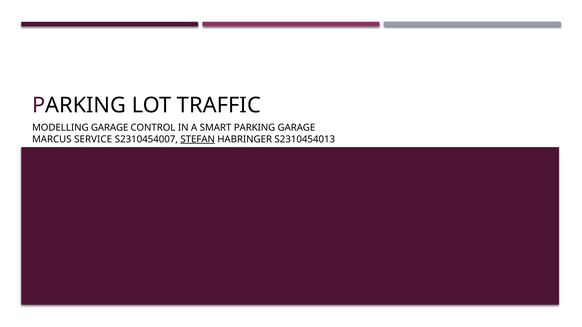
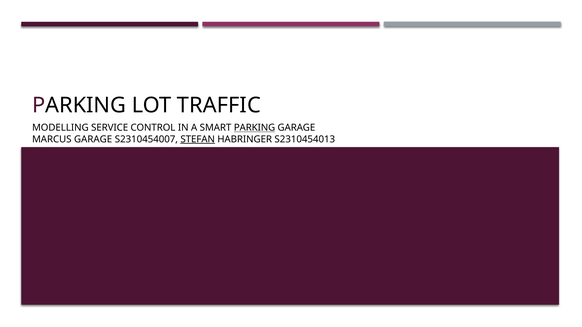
MODELLING GARAGE: GARAGE -> SERVICE
PARKING at (255, 128) underline: none -> present
MARCUS SERVICE: SERVICE -> GARAGE
